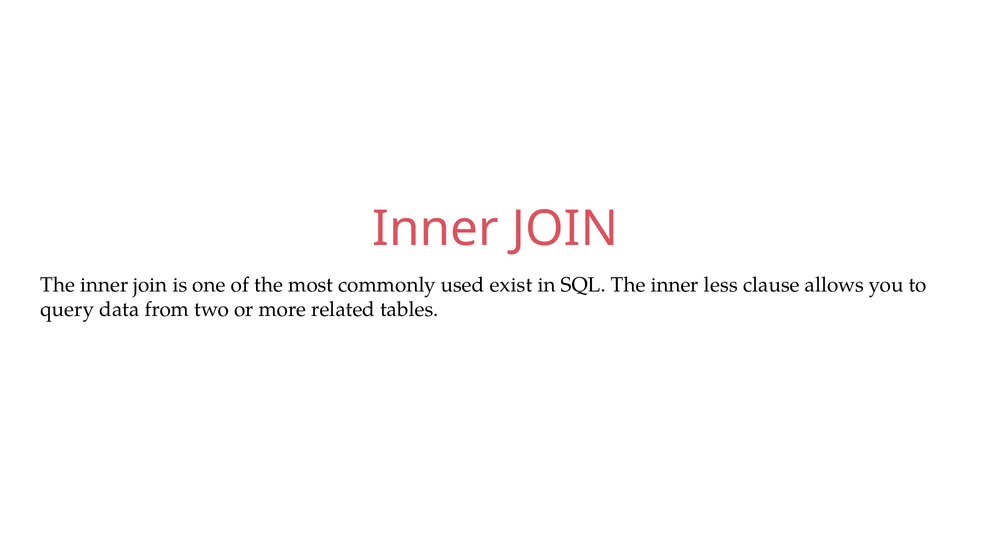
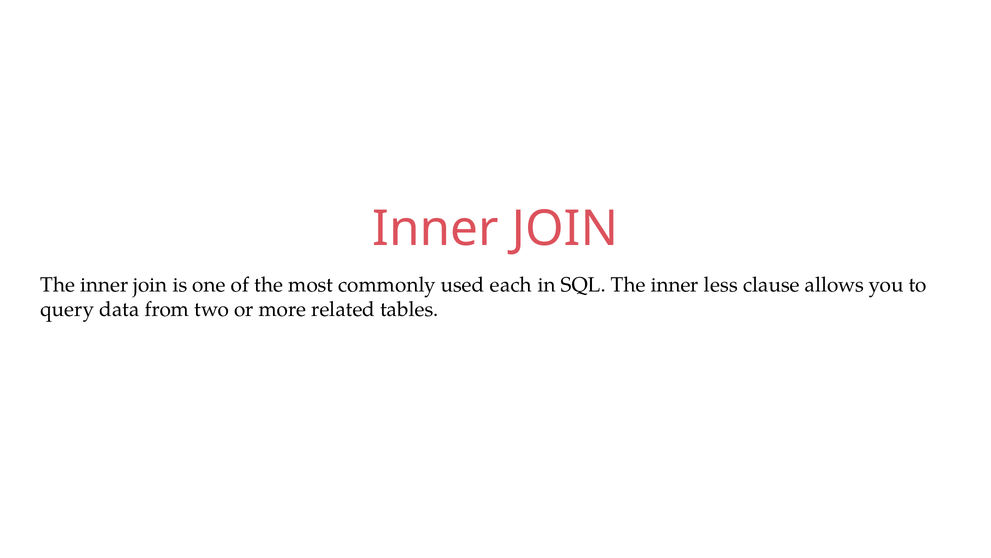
exist: exist -> each
